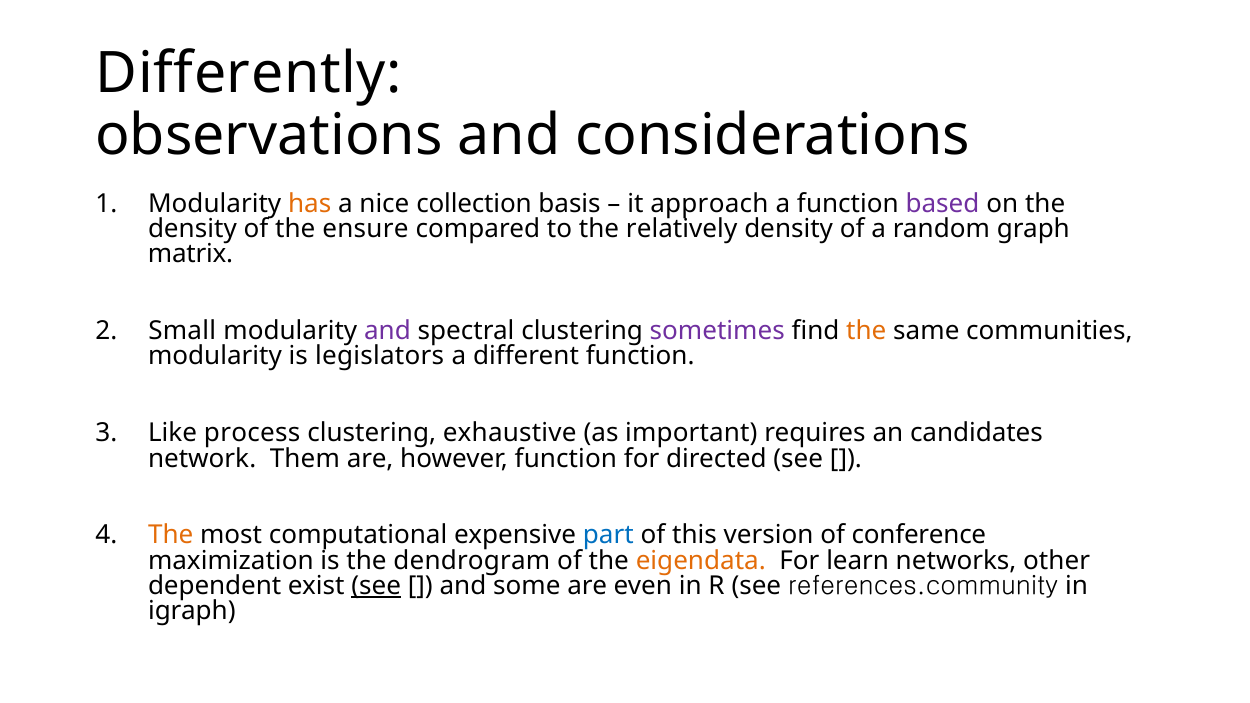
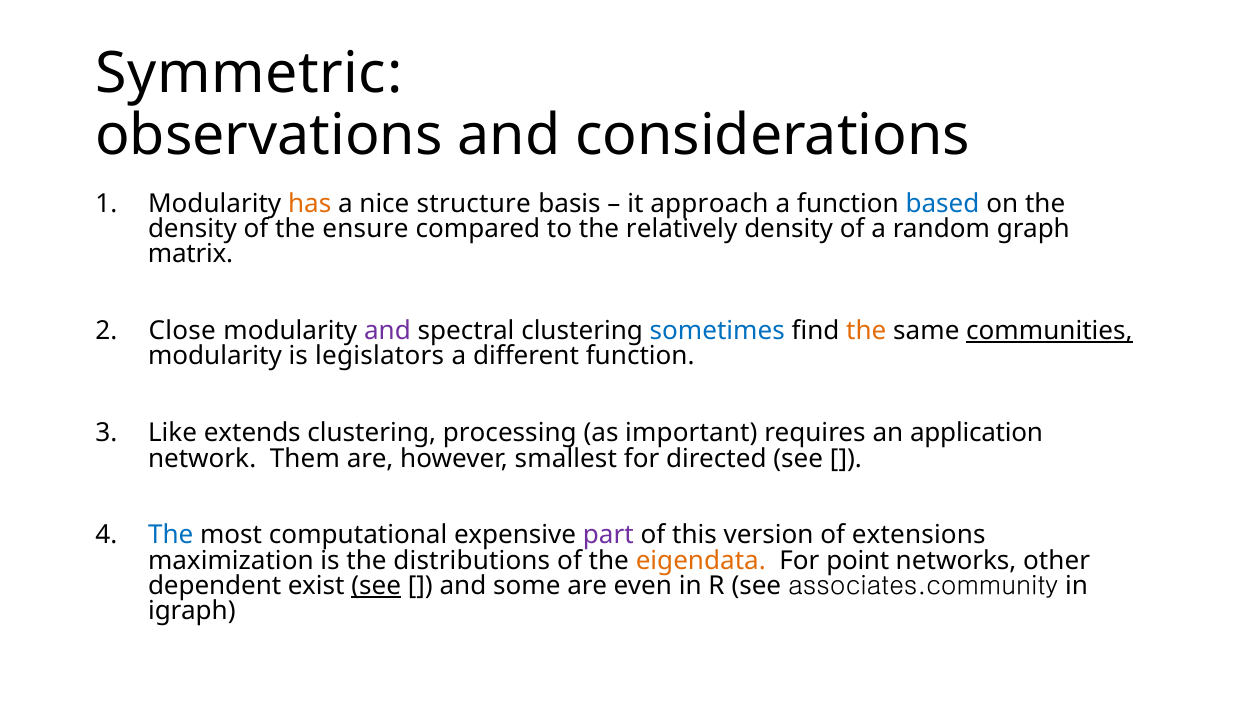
Differently: Differently -> Symmetric
collection: collection -> structure
based colour: purple -> blue
Small: Small -> Close
sometimes colour: purple -> blue
communities underline: none -> present
process: process -> extends
exhaustive: exhaustive -> processing
candidates: candidates -> application
however function: function -> smallest
The at (171, 535) colour: orange -> blue
part colour: blue -> purple
conference: conference -> extensions
dendrogram: dendrogram -> distributions
learn: learn -> point
references.community: references.community -> associates.community
